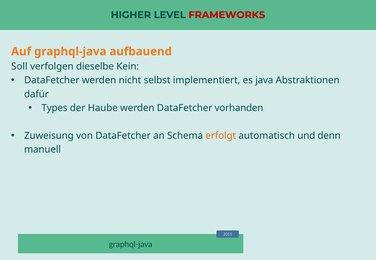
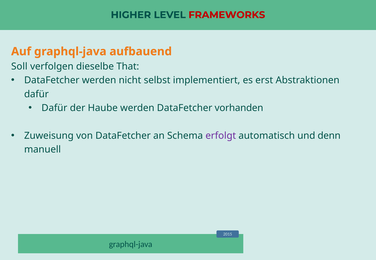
Kein: Kein -> That
java: java -> erst
Types at (54, 108): Types -> Dafür
erfolgt colour: orange -> purple
